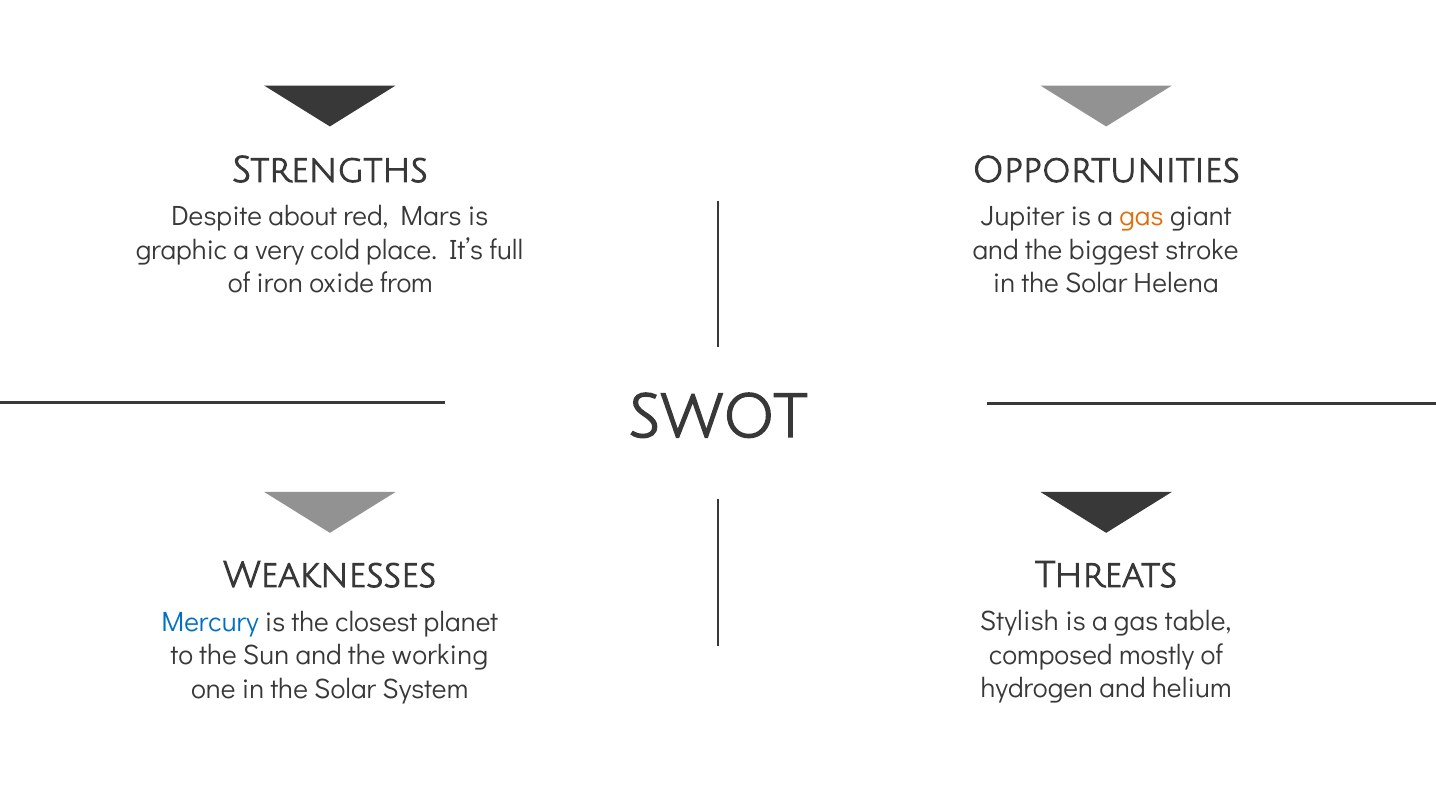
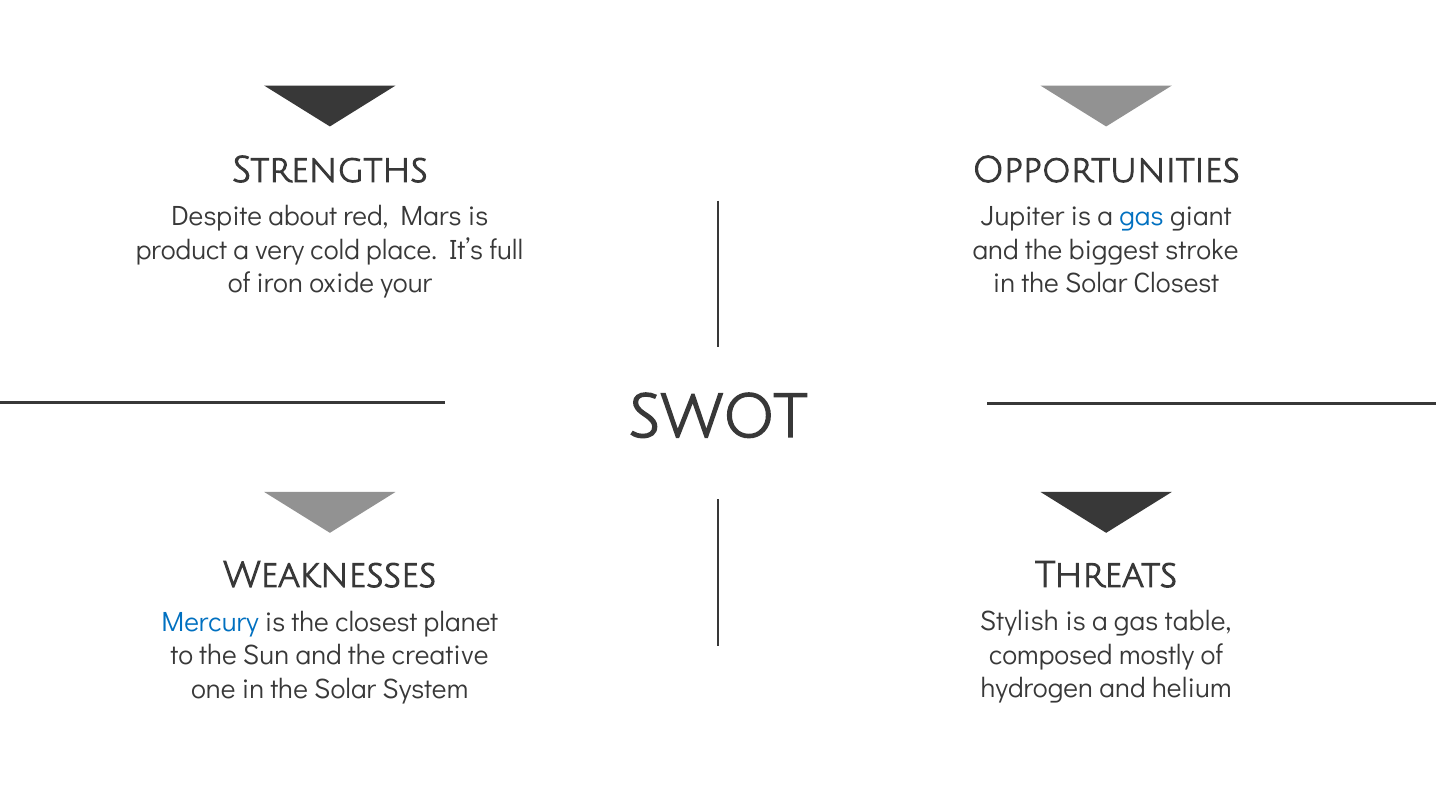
gas at (1141, 216) colour: orange -> blue
graphic: graphic -> product
from: from -> your
Solar Helena: Helena -> Closest
working: working -> creative
